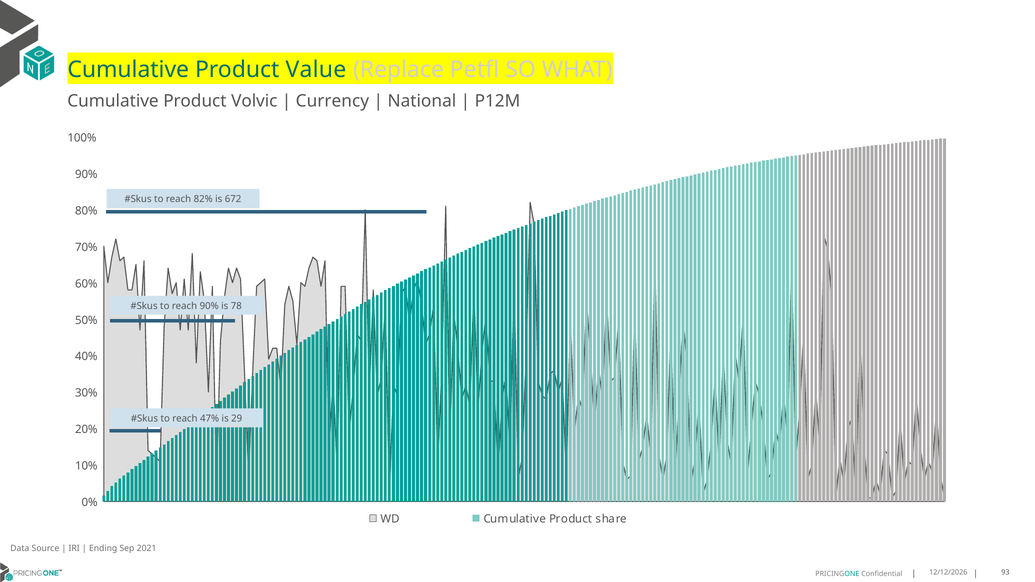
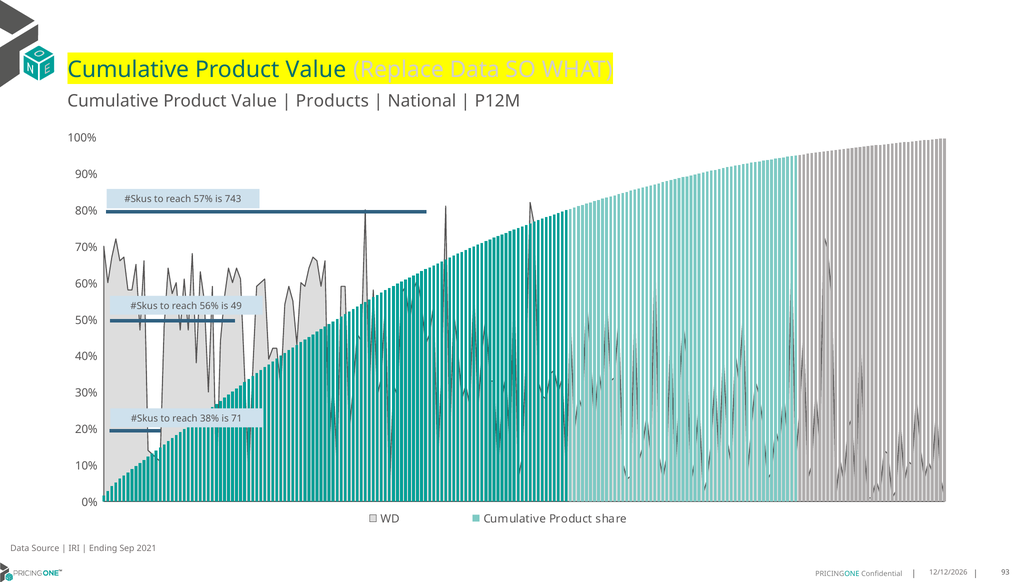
Replace Petfl: Petfl -> Data
Volvic at (254, 101): Volvic -> Value
Currency: Currency -> Products
82%: 82% -> 57%
672: 672 -> 743
reach 90%: 90% -> 56%
78: 78 -> 49
47%: 47% -> 38%
29: 29 -> 71
